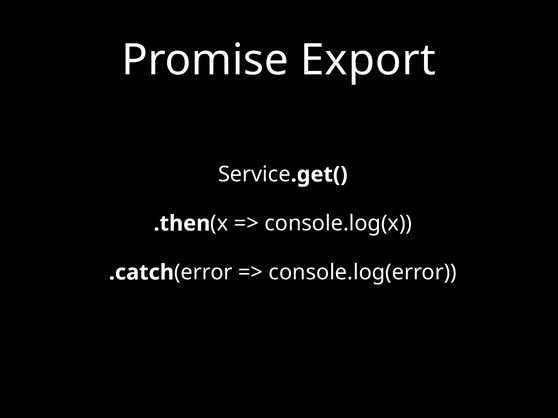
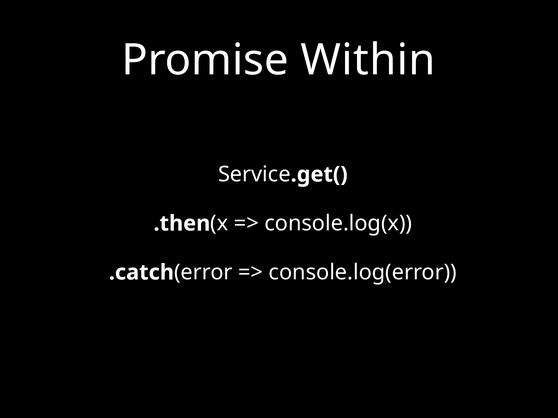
Export: Export -> Within
